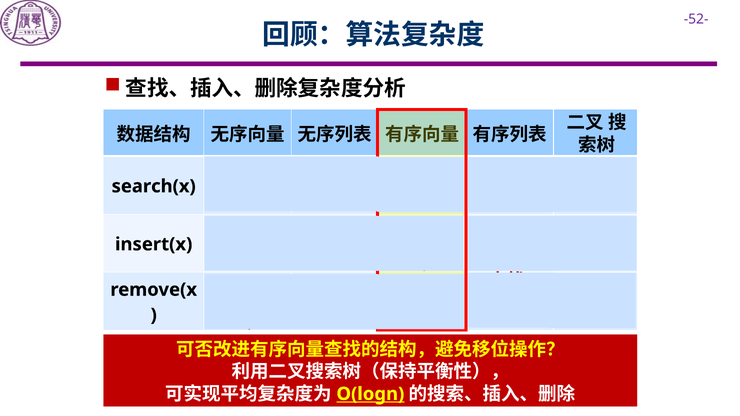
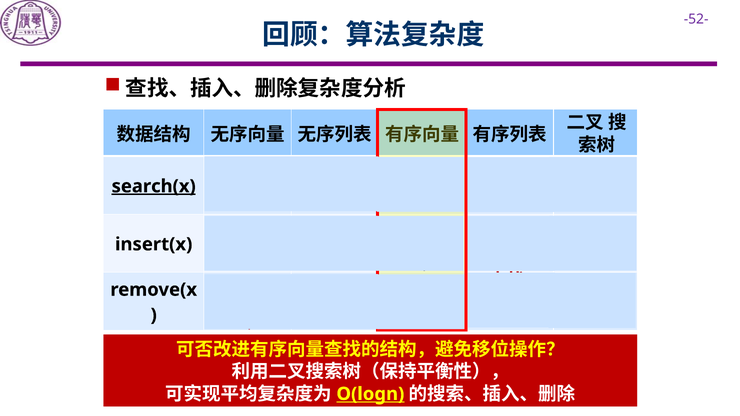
search(x underline: none -> present
